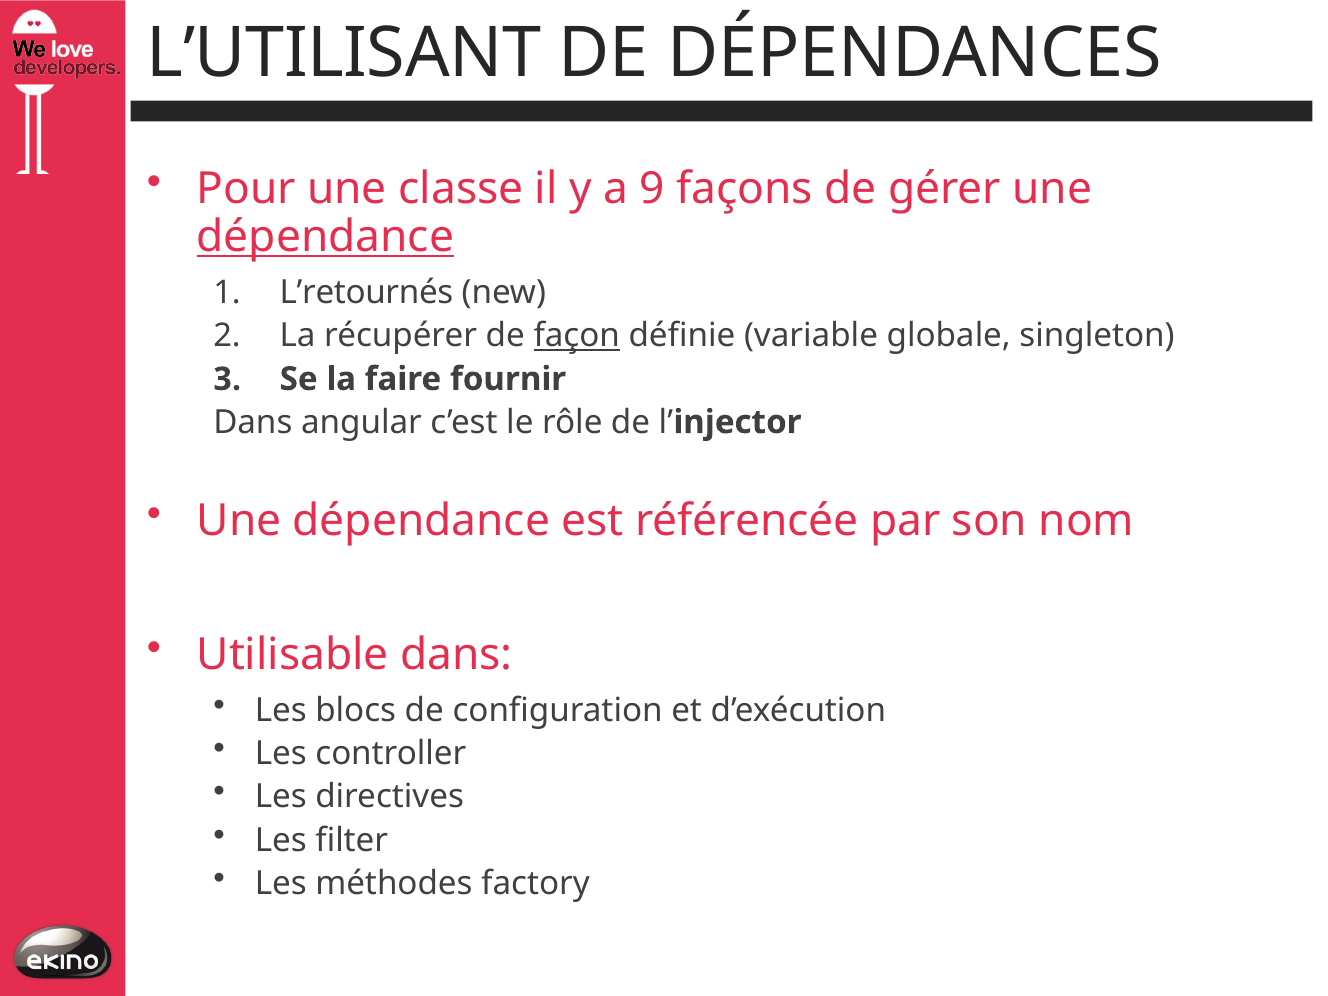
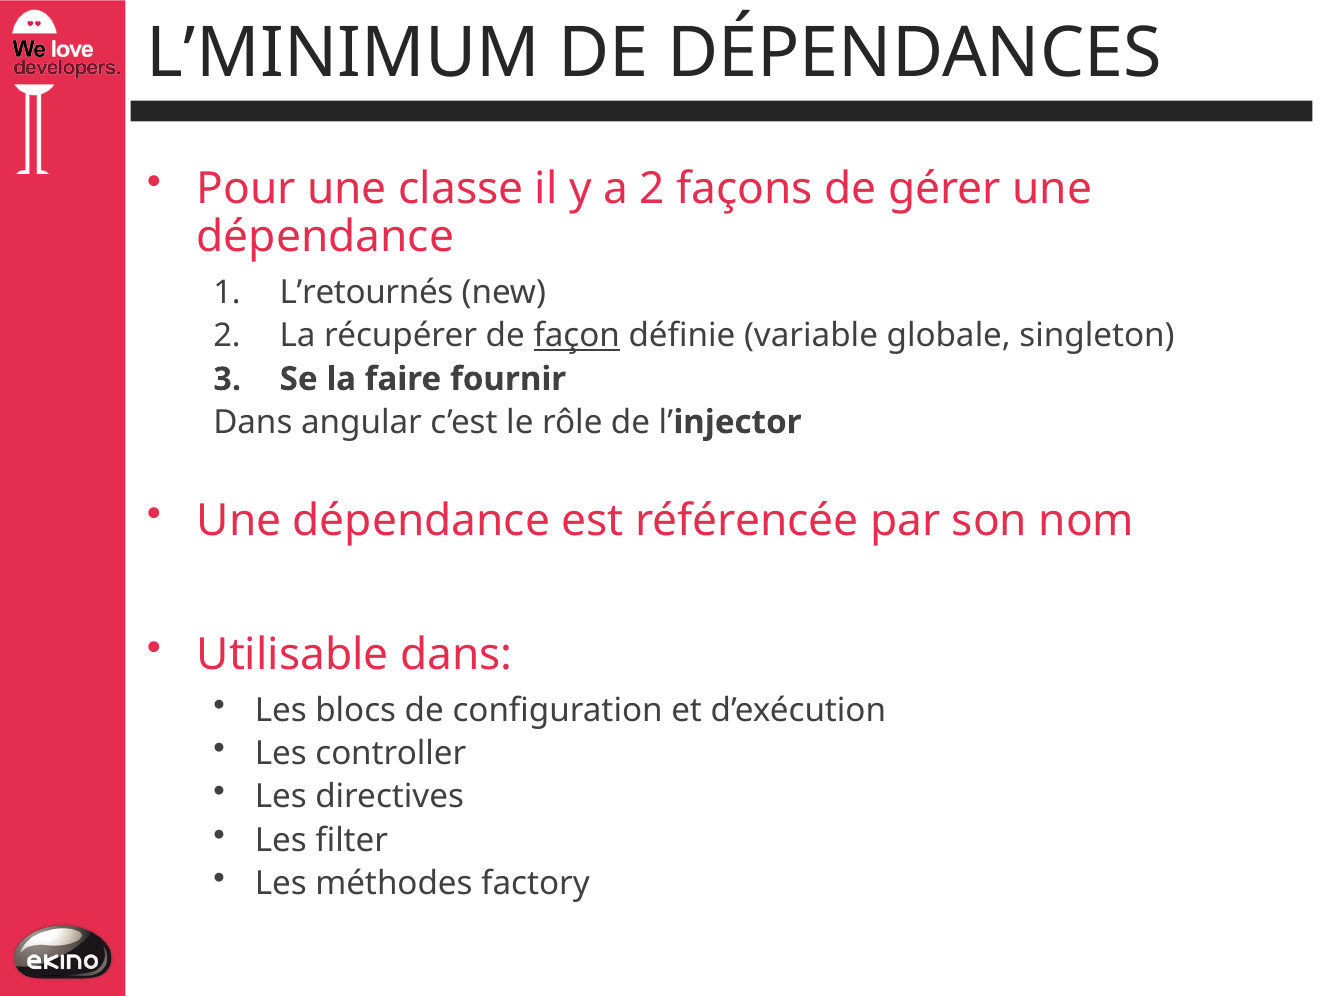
L’UTILISANT: L’UTILISANT -> L’MINIMUM
a 9: 9 -> 2
dépendance at (325, 237) underline: present -> none
